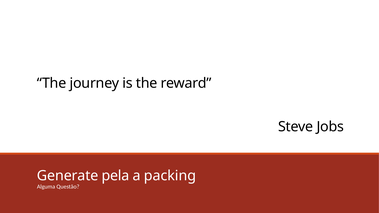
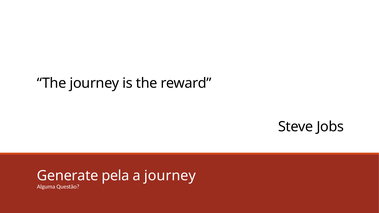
a packing: packing -> journey
